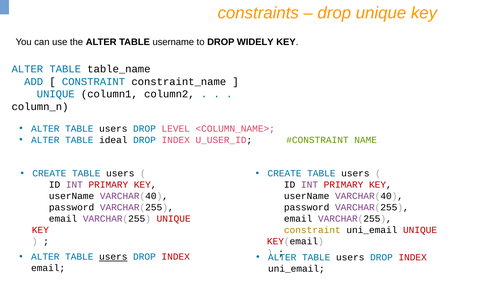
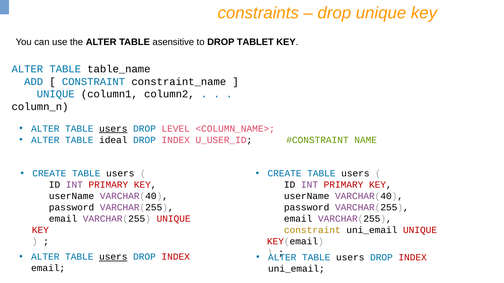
TABLE username: username -> asensitive
WIDELY: WIDELY -> TABLET
users at (113, 129) underline: none -> present
